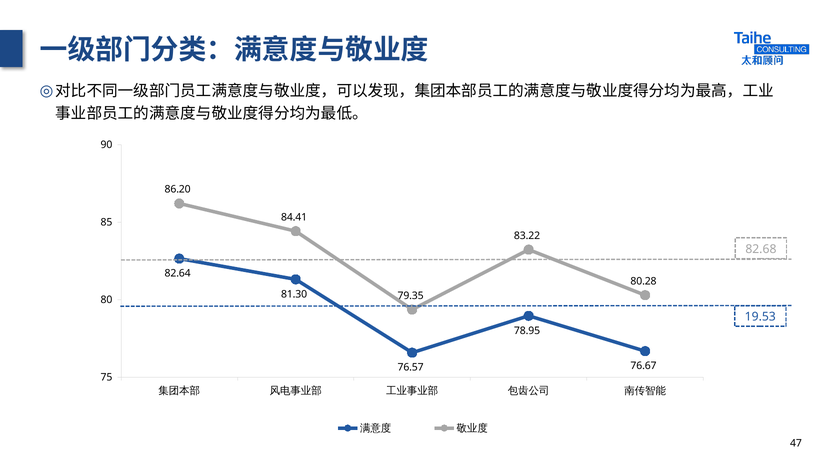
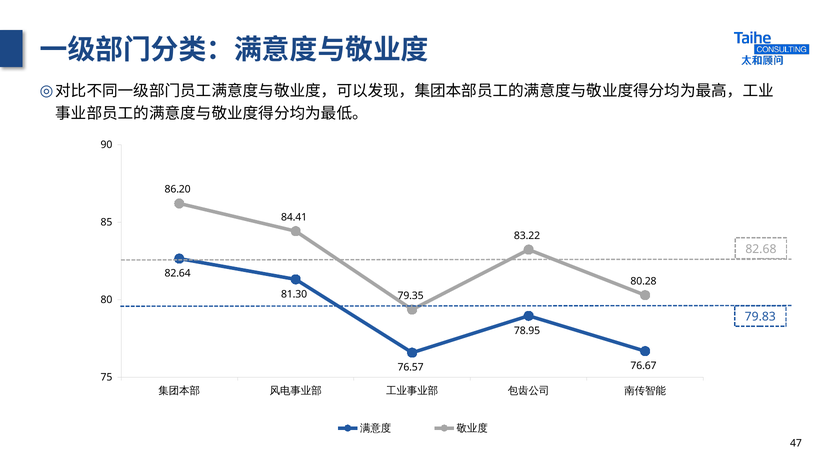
19.53: 19.53 -> 79.83
